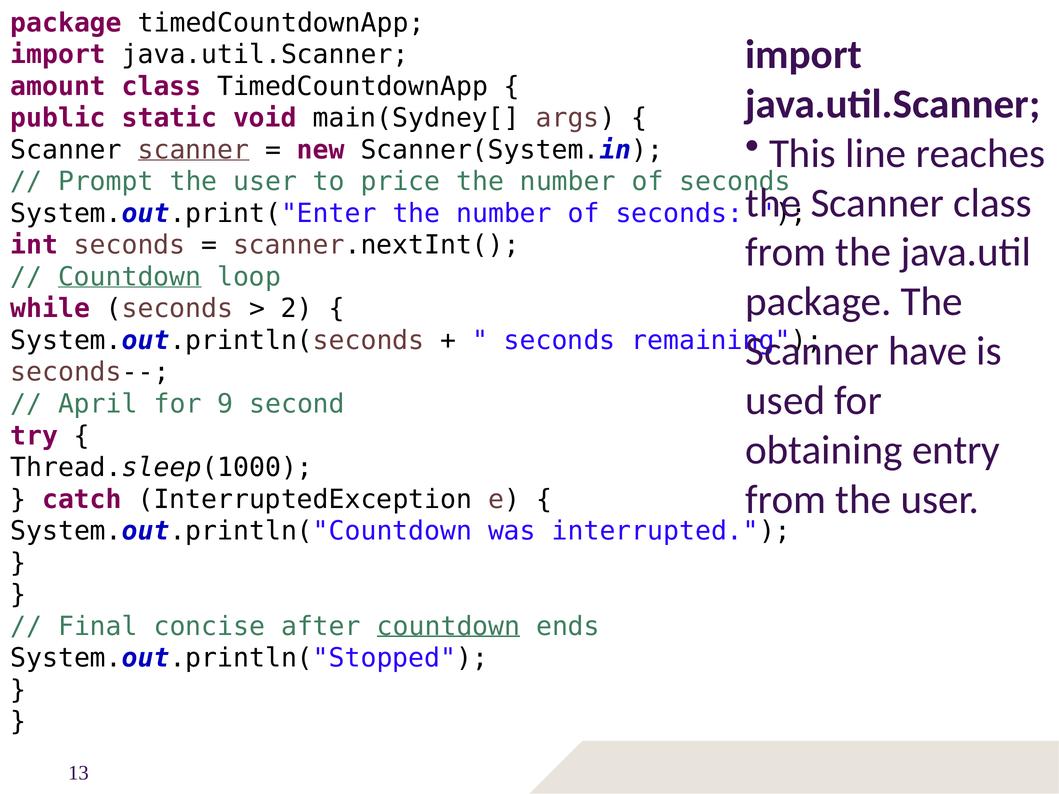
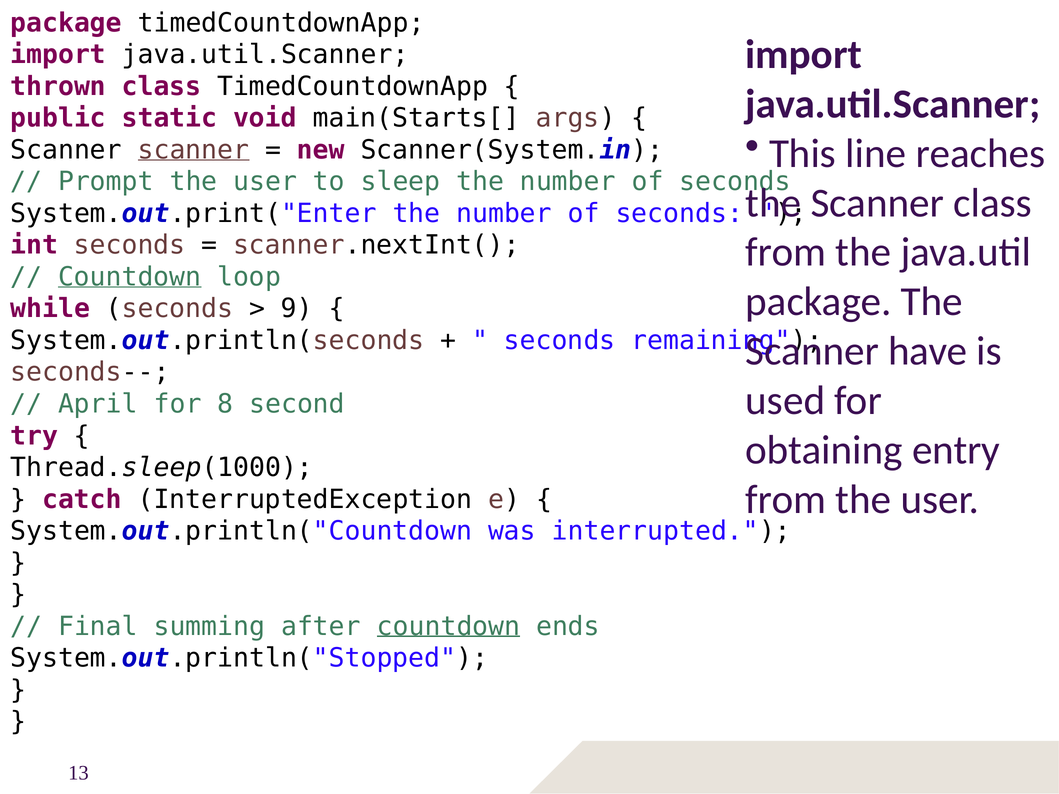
amount: amount -> thrown
main(Sydney[: main(Sydney[ -> main(Starts[
price: price -> sleep
2: 2 -> 9
9: 9 -> 8
concise: concise -> summing
